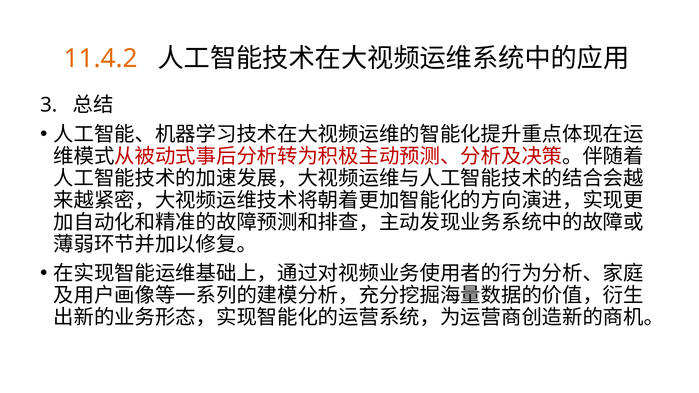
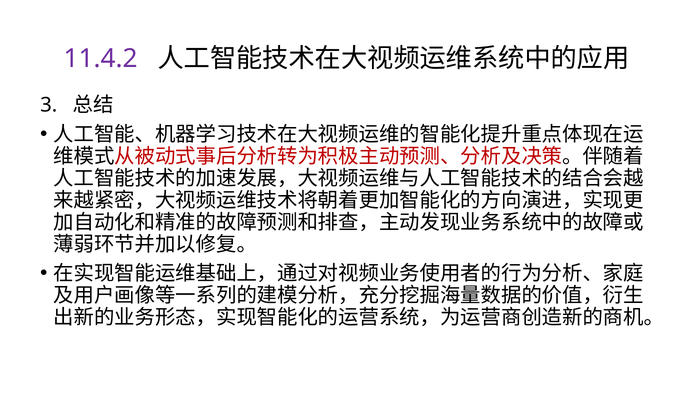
11.4.2 colour: orange -> purple
